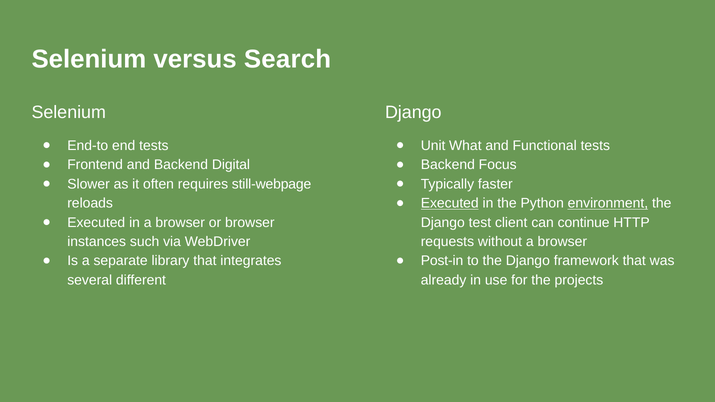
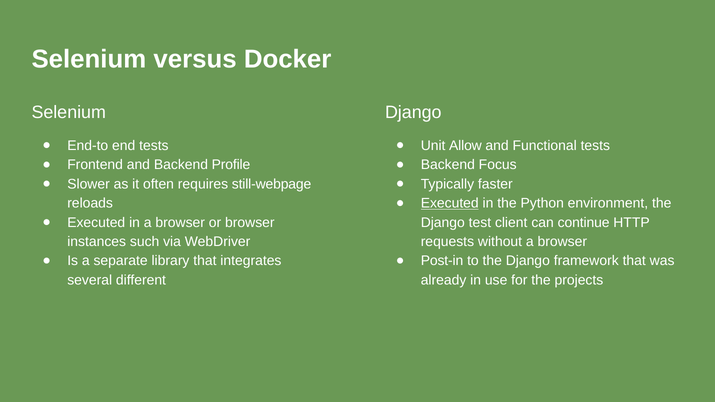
Search: Search -> Docker
What: What -> Allow
Digital: Digital -> Profile
environment underline: present -> none
